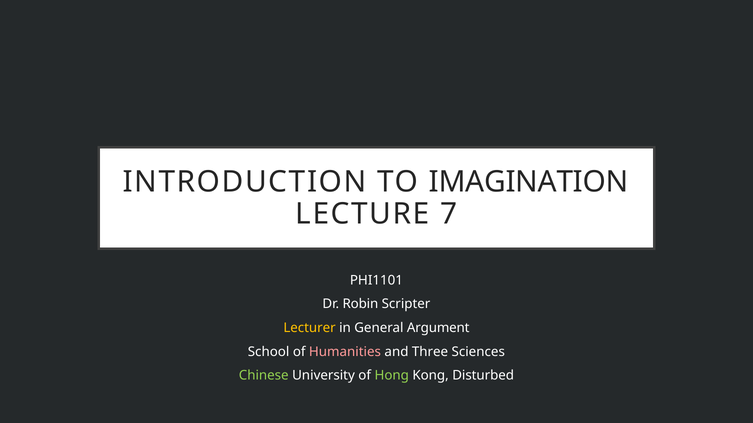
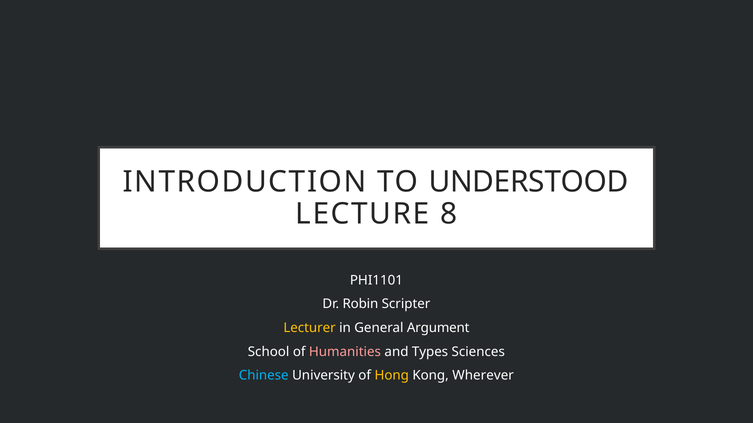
IMAGINATION: IMAGINATION -> UNDERSTOOD
7: 7 -> 8
Three: Three -> Types
Chinese colour: light green -> light blue
Hong colour: light green -> yellow
Disturbed: Disturbed -> Wherever
